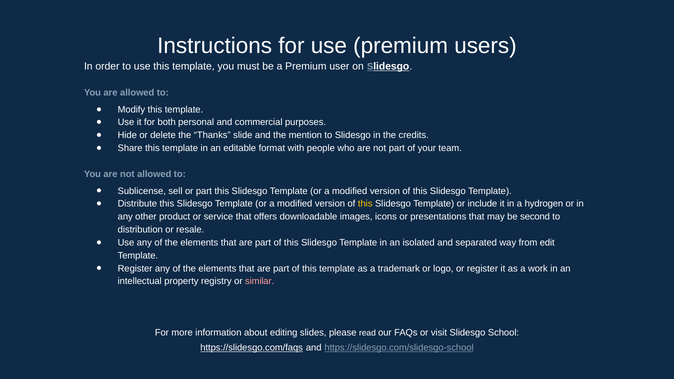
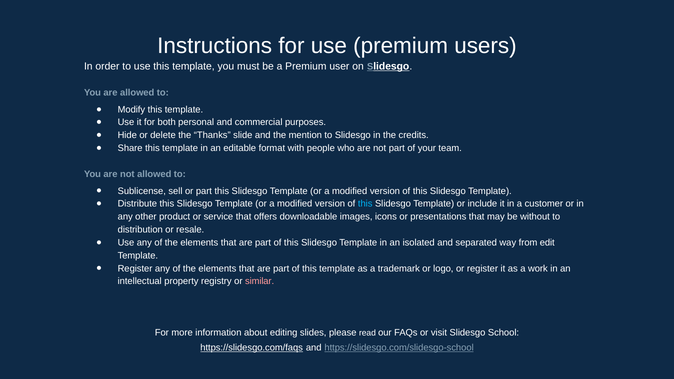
this at (365, 204) colour: yellow -> light blue
hydrogen: hydrogen -> customer
second: second -> without
